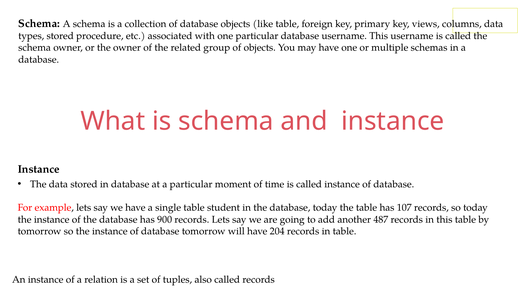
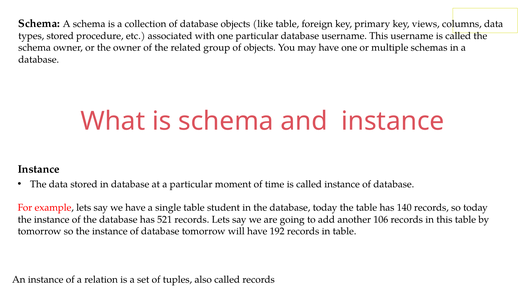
107: 107 -> 140
900: 900 -> 521
487: 487 -> 106
204: 204 -> 192
